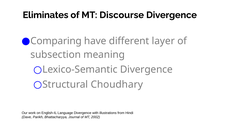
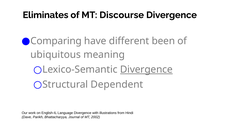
layer: layer -> been
subsection: subsection -> ubiquitous
Divergence at (146, 69) underline: none -> present
Choudhary: Choudhary -> Dependent
